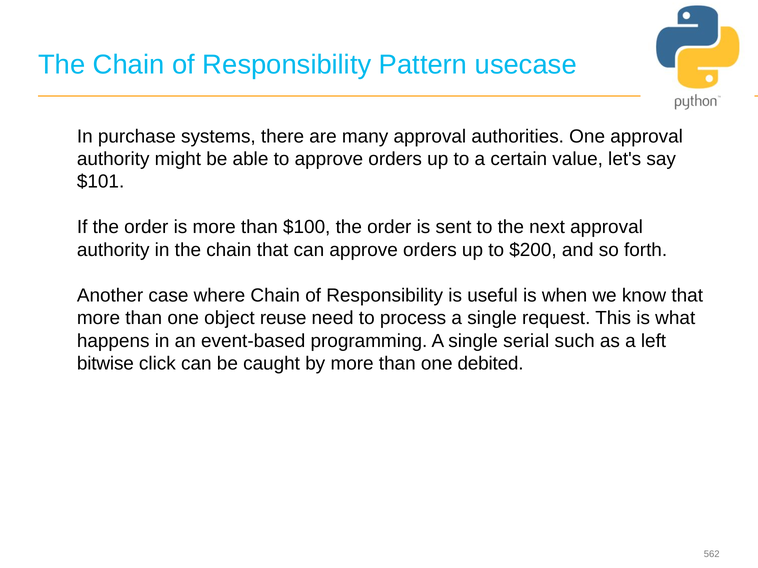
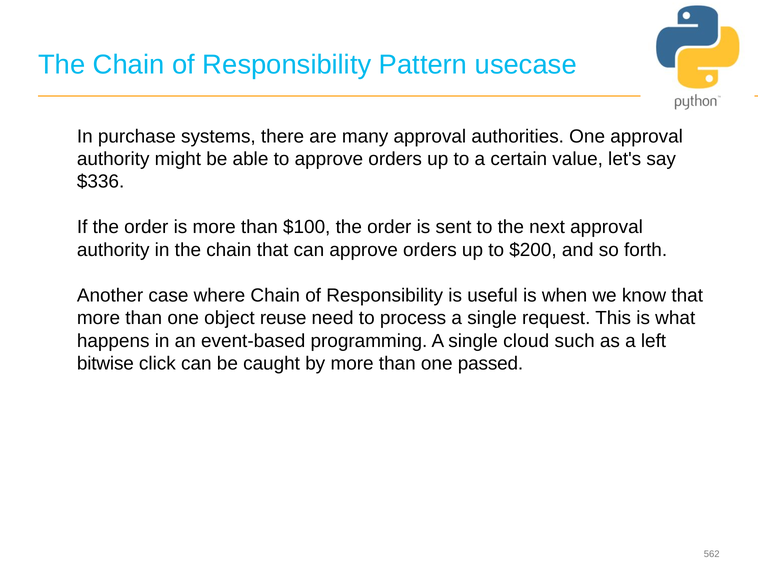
$101: $101 -> $336
serial: serial -> cloud
debited: debited -> passed
